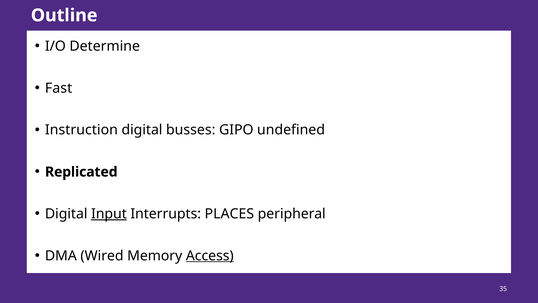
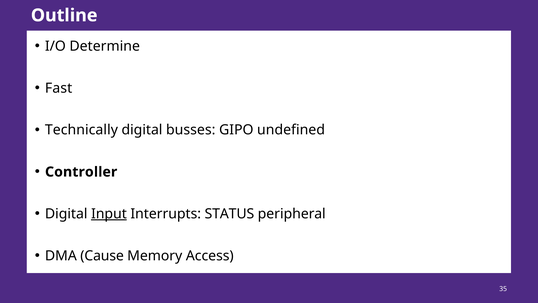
Instruction: Instruction -> Technically
Replicated: Replicated -> Controller
PLACES: PLACES -> STATUS
Wired: Wired -> Cause
Access underline: present -> none
